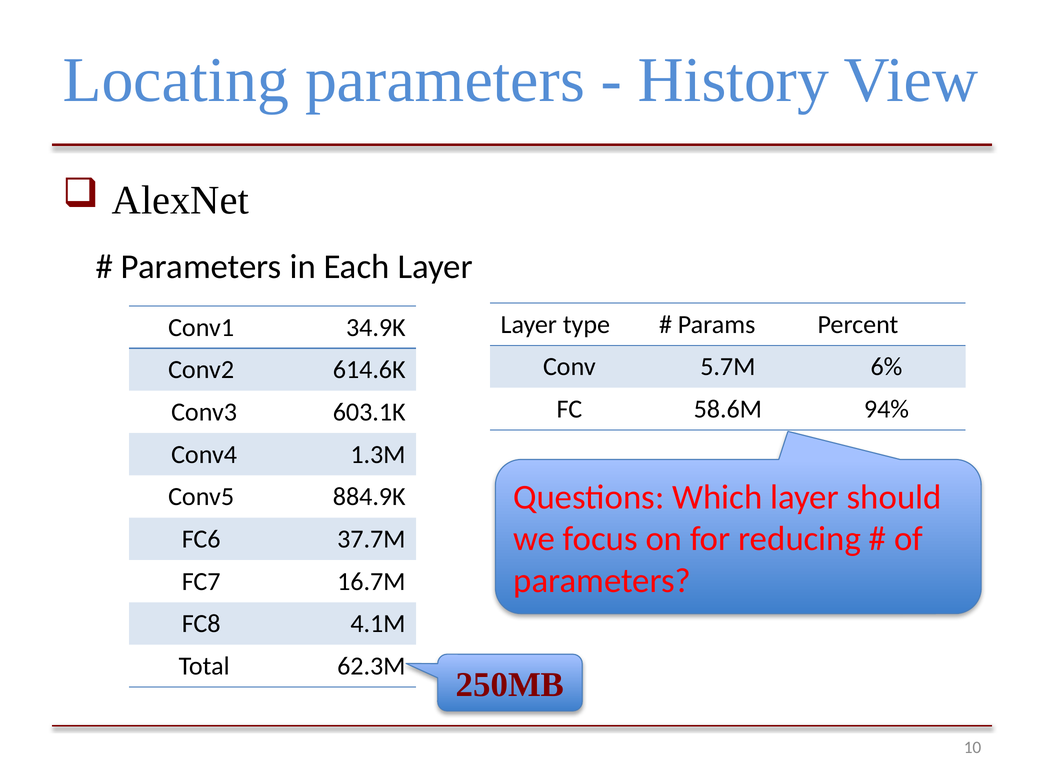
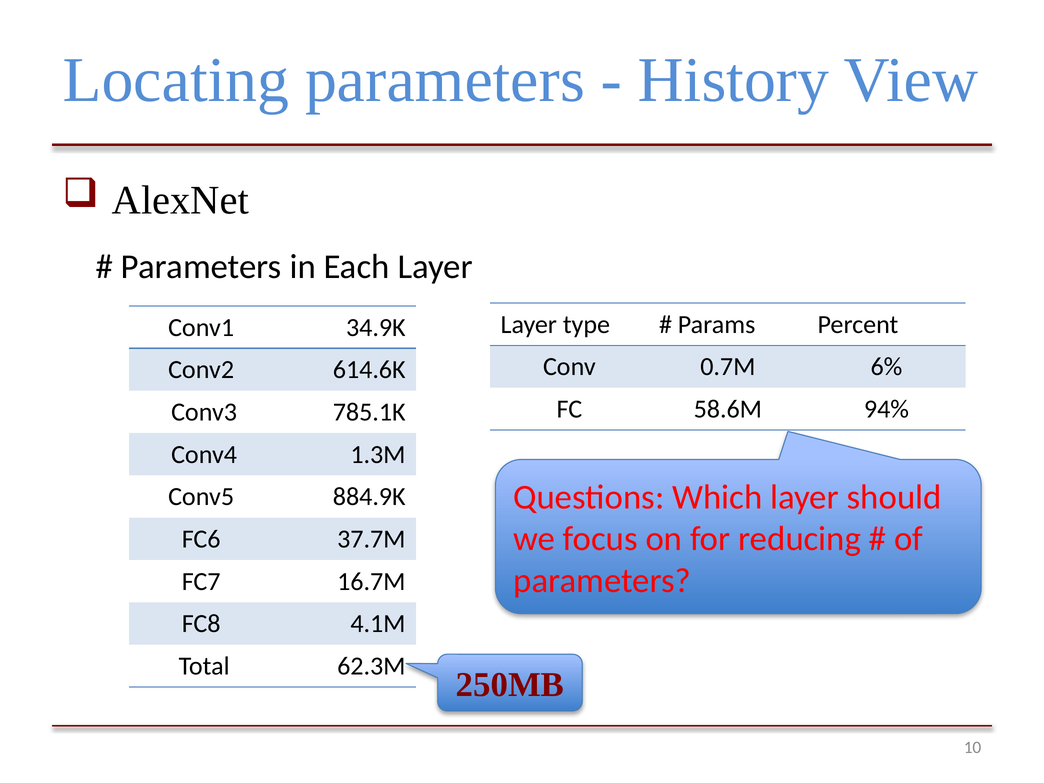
5.7M: 5.7M -> 0.7M
603.1K: 603.1K -> 785.1K
